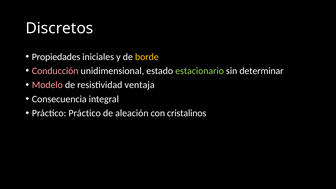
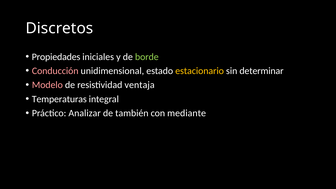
borde colour: yellow -> light green
estacionario colour: light green -> yellow
Consecuencia: Consecuencia -> Temperaturas
Práctico Práctico: Práctico -> Analizar
aleación: aleación -> también
cristalinos: cristalinos -> mediante
